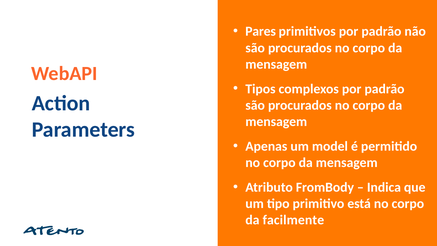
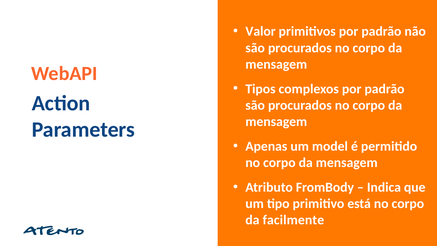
Pares: Pares -> Valor
